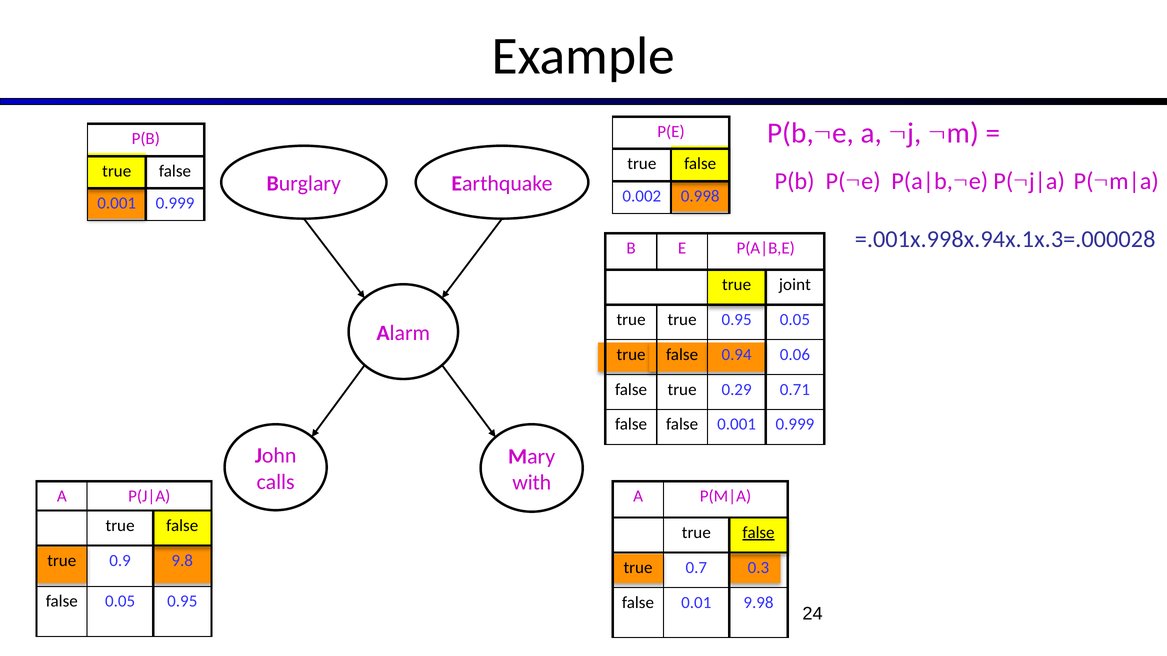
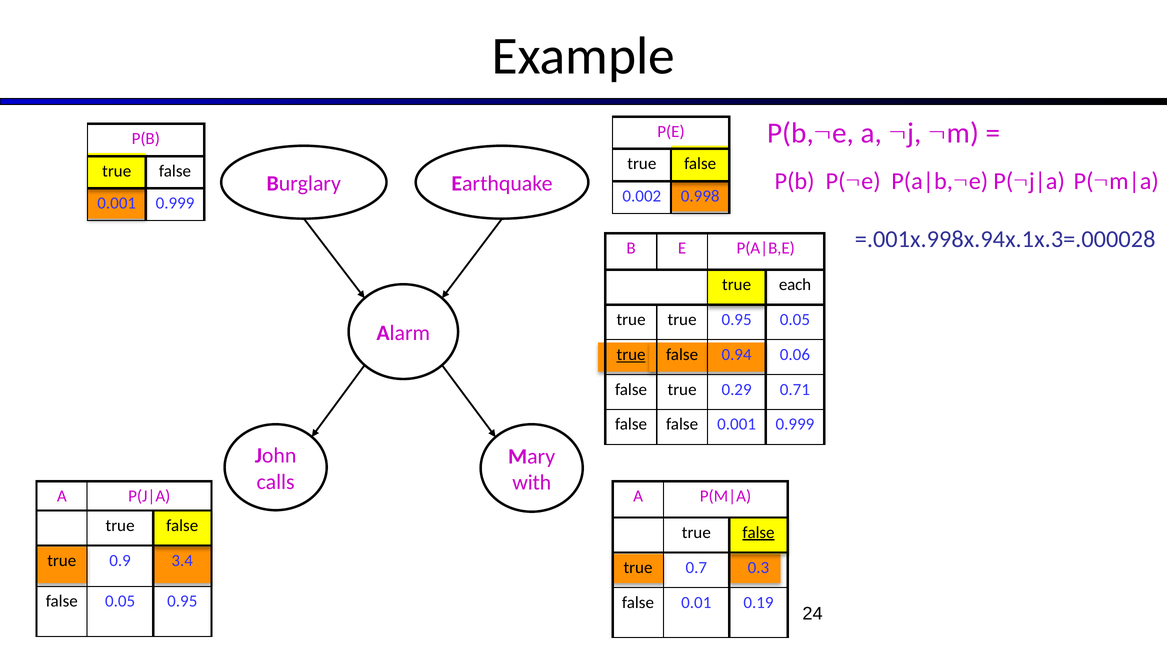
joint: joint -> each
true at (631, 355) underline: none -> present
9.8: 9.8 -> 3.4
9.98: 9.98 -> 0.19
